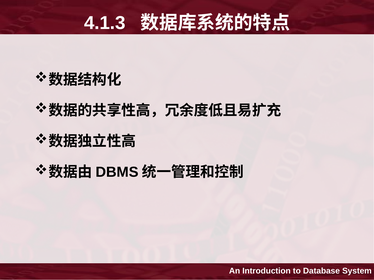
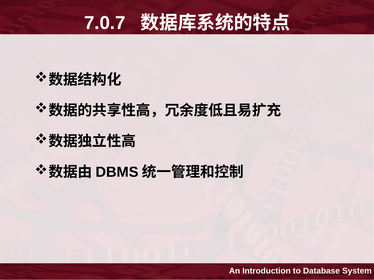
4.1.3: 4.1.3 -> 7.0.7
